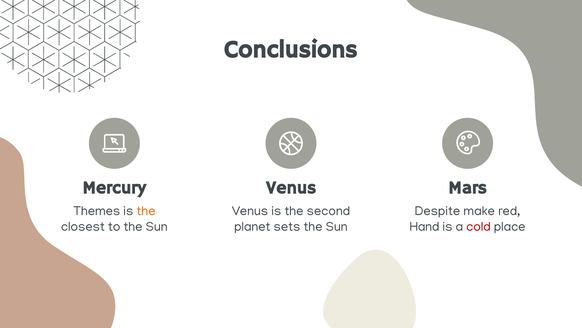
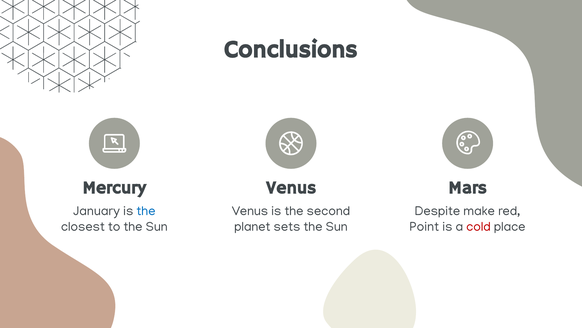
Themes: Themes -> January
the at (146, 211) colour: orange -> blue
Hand: Hand -> Point
